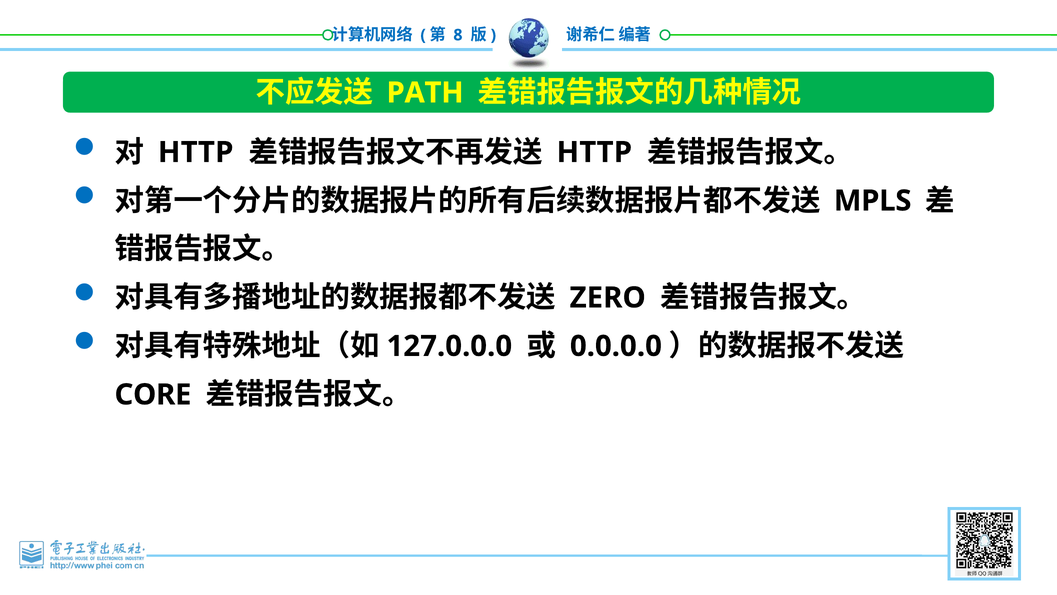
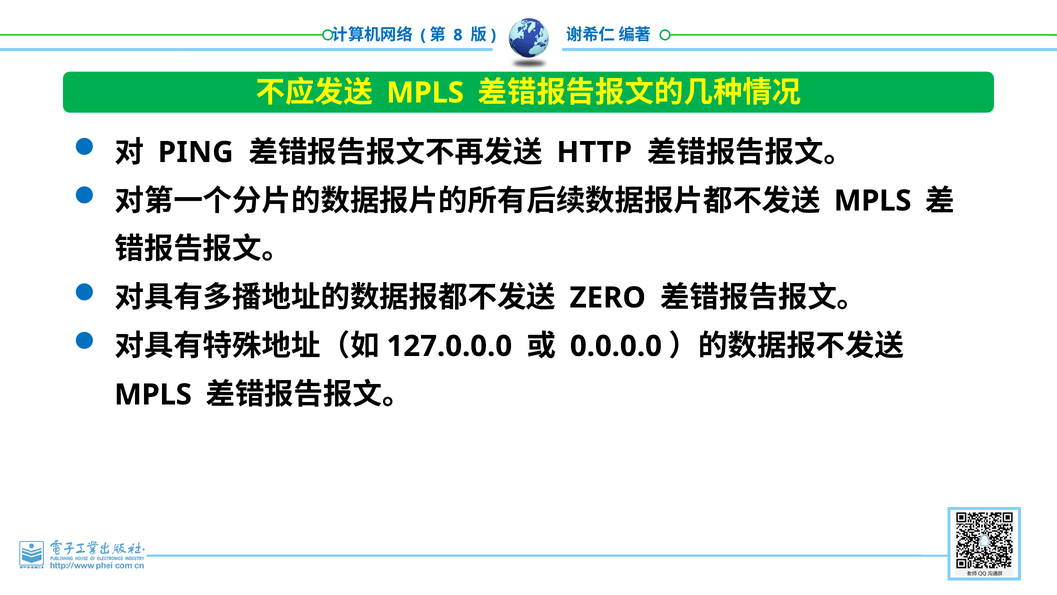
PATH at (425, 93): PATH -> MPLS
HTTP at (196, 152): HTTP -> PING
CORE at (153, 394): CORE -> MPLS
